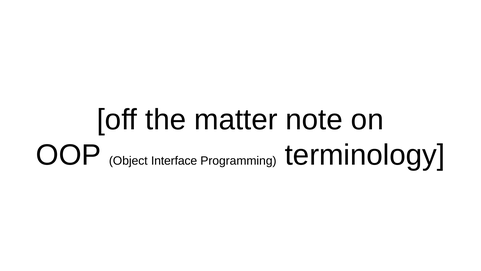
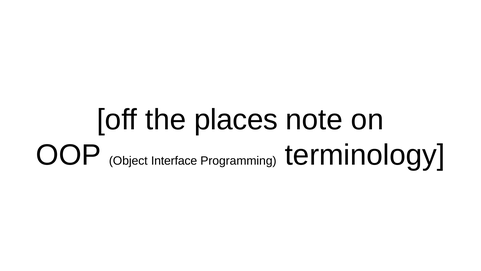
matter: matter -> places
